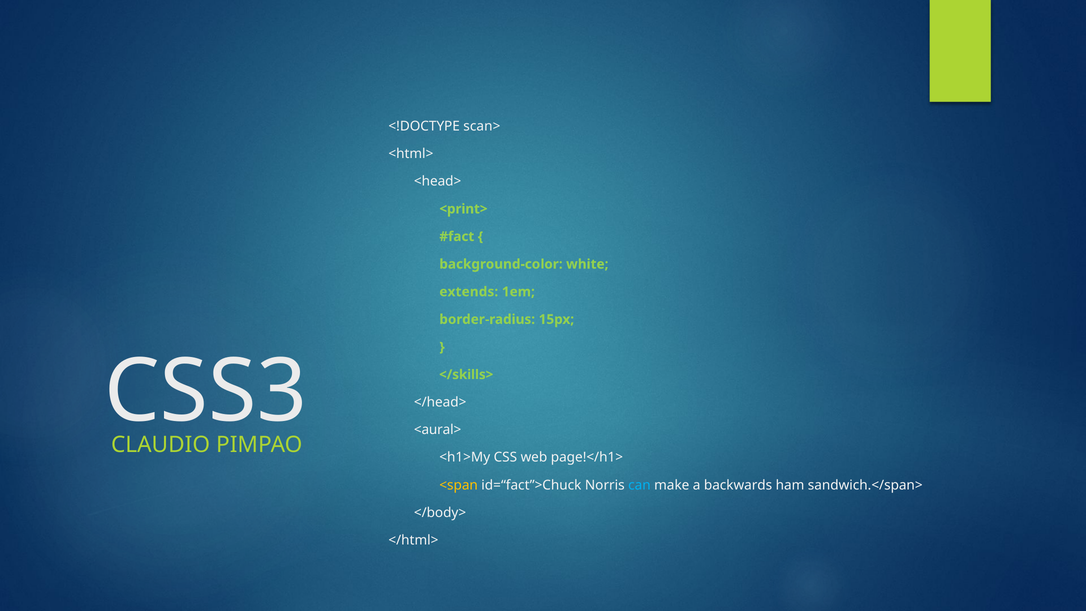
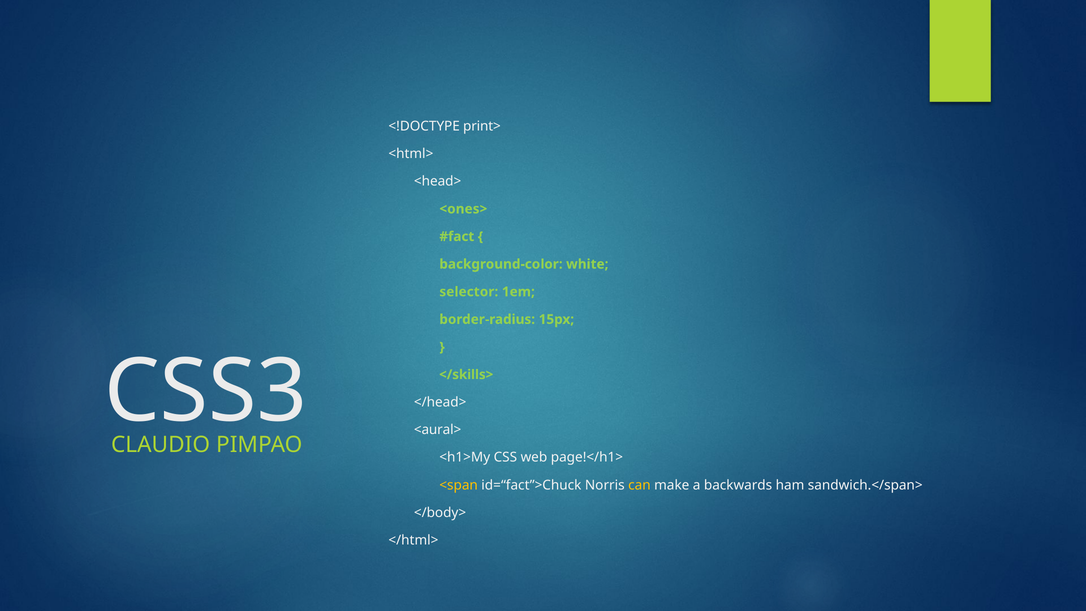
scan>: scan> -> print>
<print>: <print> -> <ones>
extends: extends -> selector
can colour: light blue -> yellow
